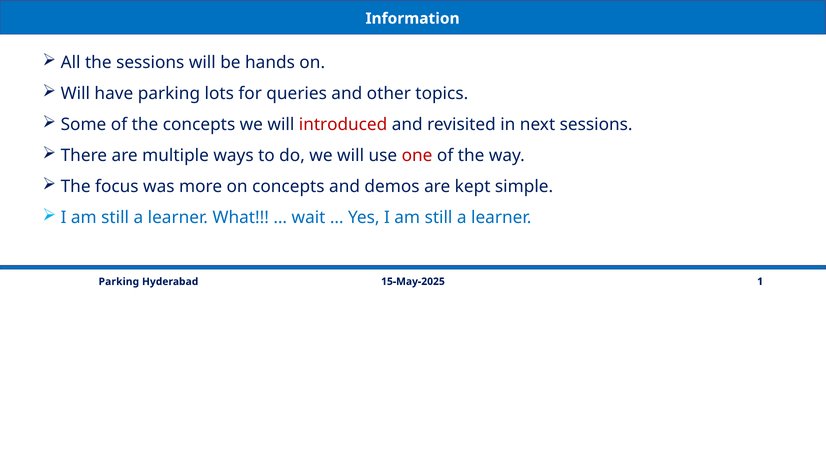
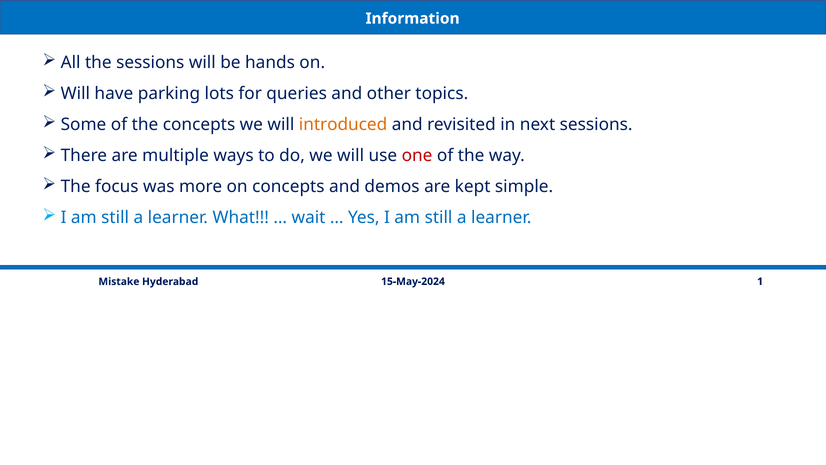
introduced colour: red -> orange
15-May-2025: 15-May-2025 -> 15-May-2024
Parking at (119, 281): Parking -> Mistake
